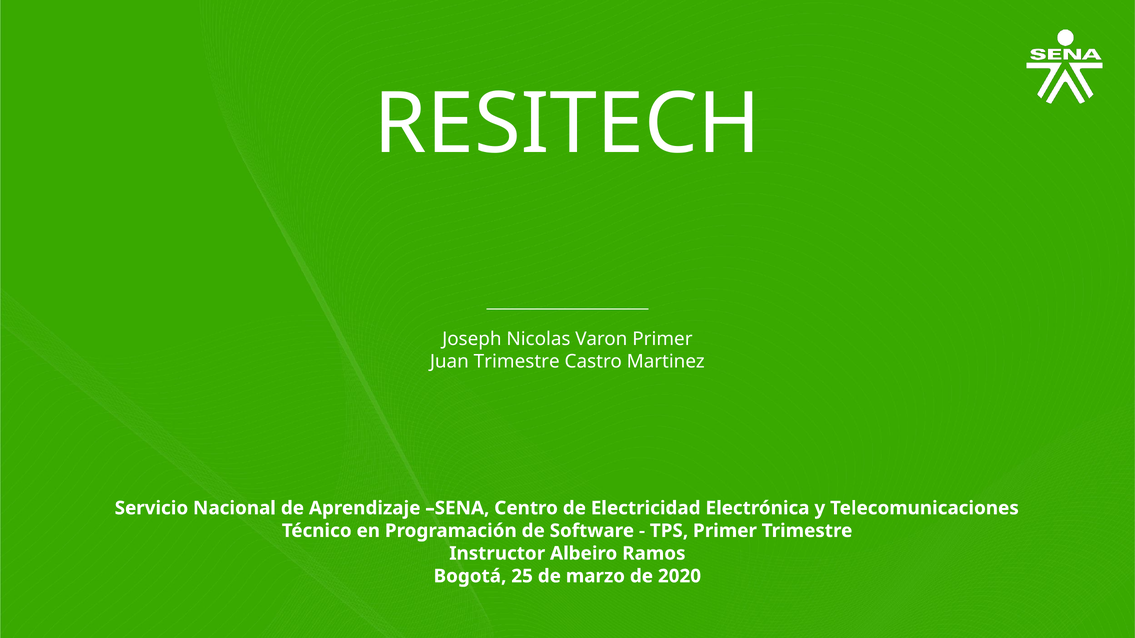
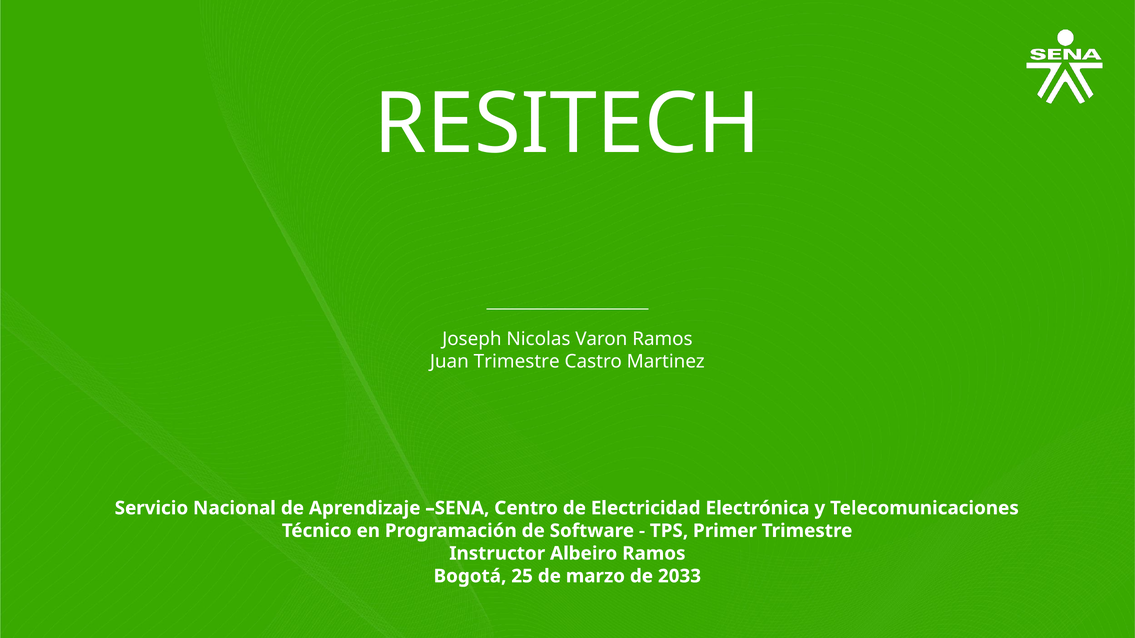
Varon Primer: Primer -> Ramos
2020: 2020 -> 2033
